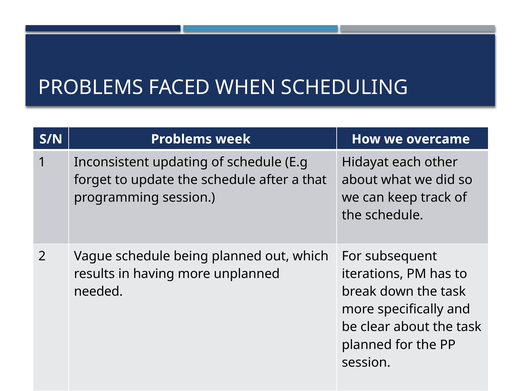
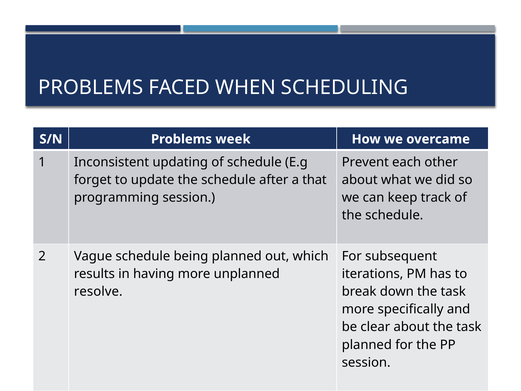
Hidayat: Hidayat -> Prevent
needed: needed -> resolve
